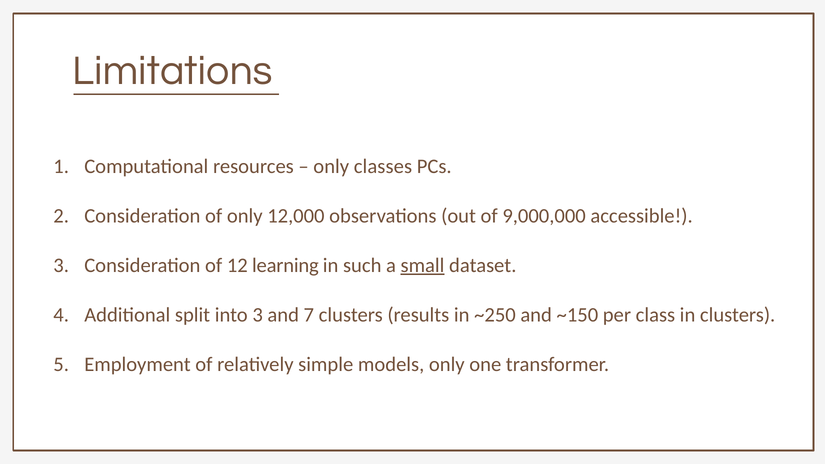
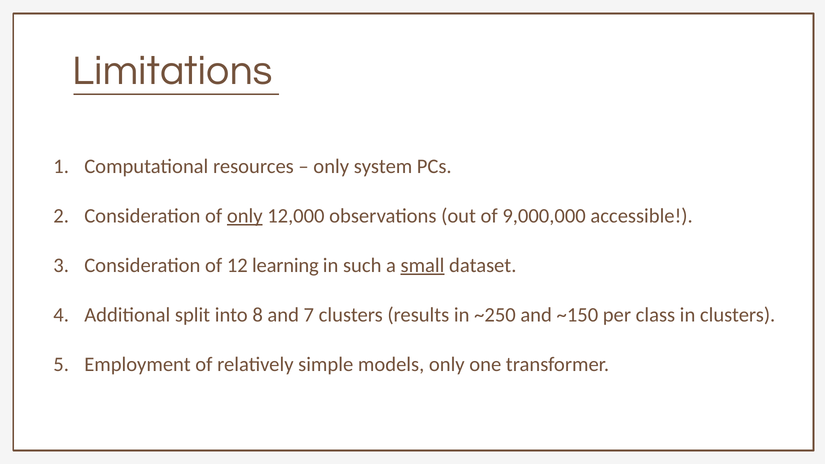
classes: classes -> system
only at (245, 216) underline: none -> present
into 3: 3 -> 8
